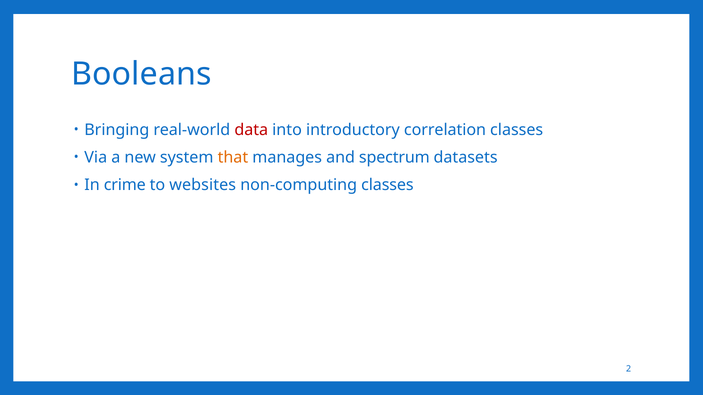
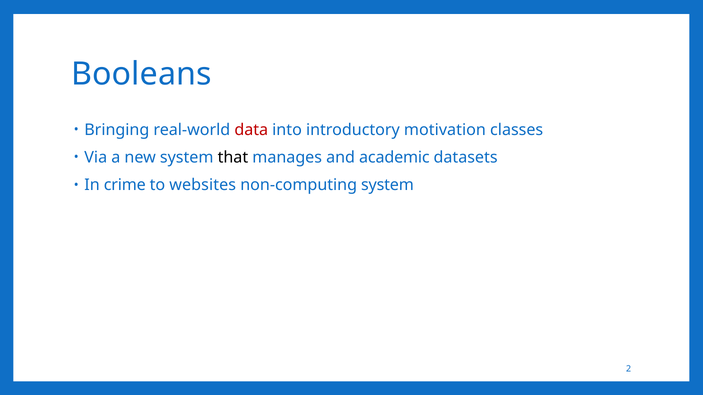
correlation: correlation -> motivation
that colour: orange -> black
spectrum: spectrum -> academic
non-computing classes: classes -> system
